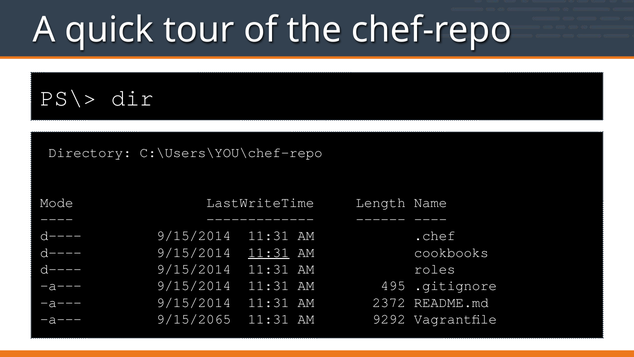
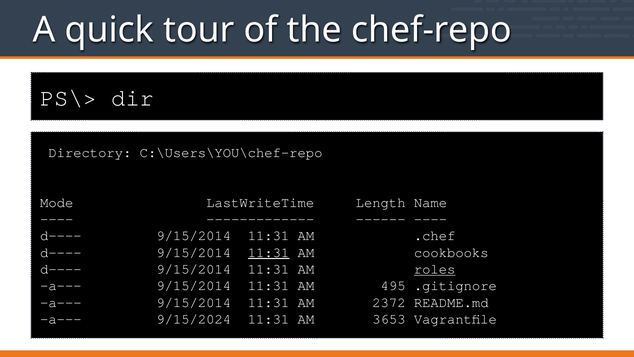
roles underline: none -> present
9/15/2065: 9/15/2065 -> 9/15/2024
9292: 9292 -> 3653
